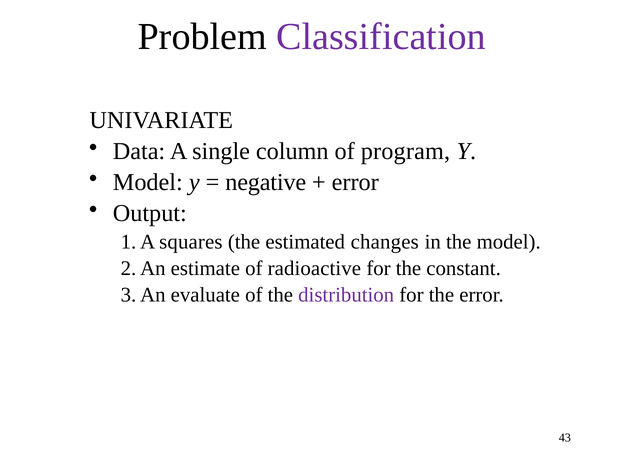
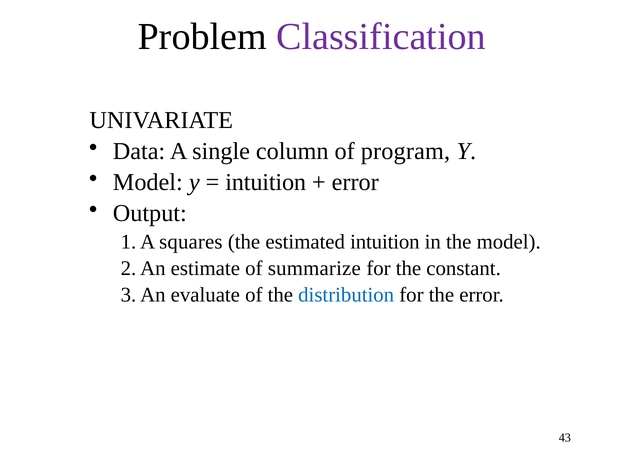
negative at (266, 182): negative -> intuition
estimated changes: changes -> intuition
radioactive: radioactive -> summarize
distribution colour: purple -> blue
